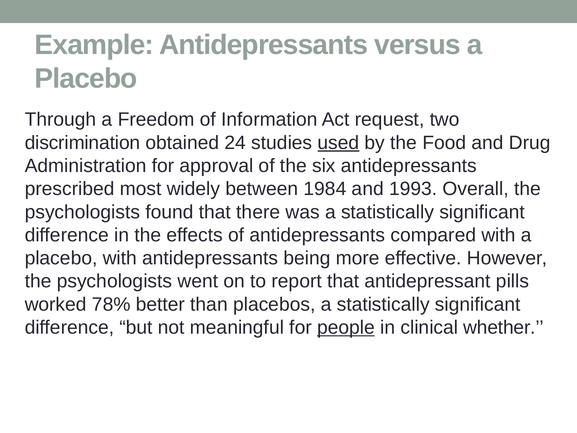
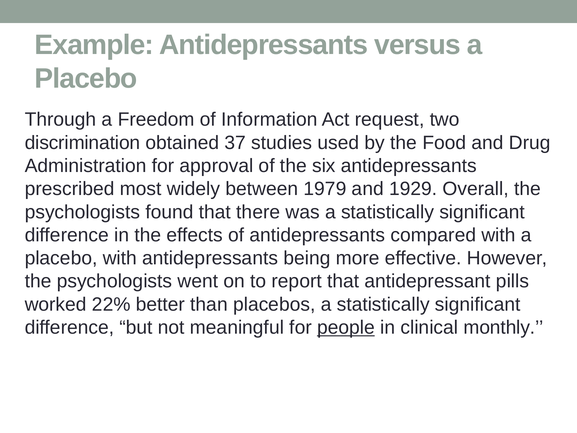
24: 24 -> 37
used underline: present -> none
1984: 1984 -> 1979
1993: 1993 -> 1929
78%: 78% -> 22%
whether: whether -> monthly
